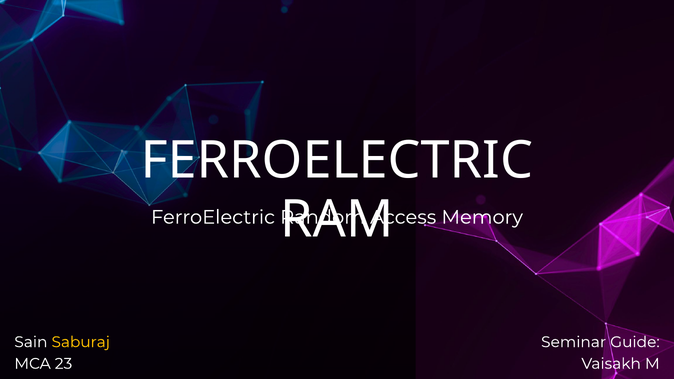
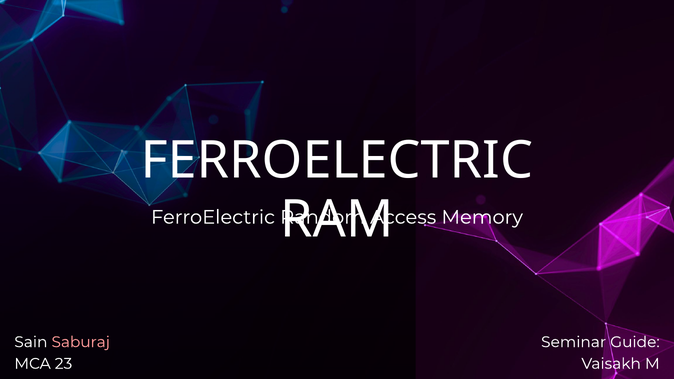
Saburaj colour: yellow -> pink
